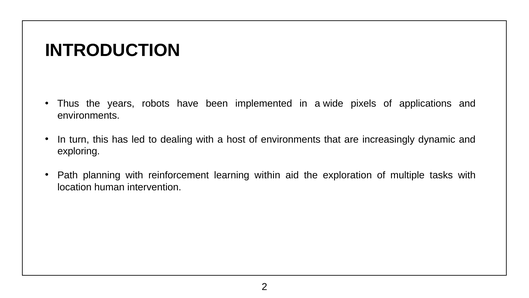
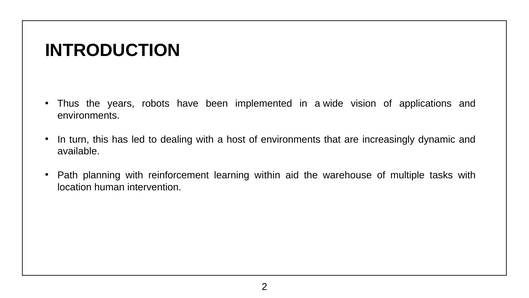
pixels: pixels -> vision
exploring: exploring -> available
exploration: exploration -> warehouse
